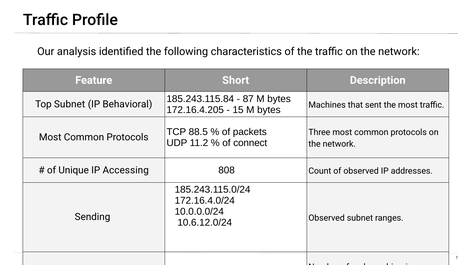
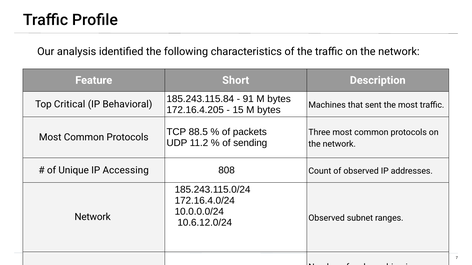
87: 87 -> 91
Top Subnet: Subnet -> Critical
connect: connect -> sending
Sending at (93, 218): Sending -> Network
